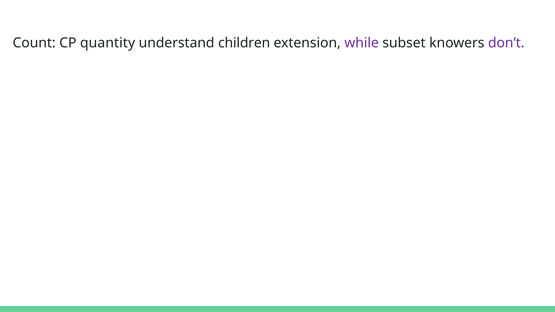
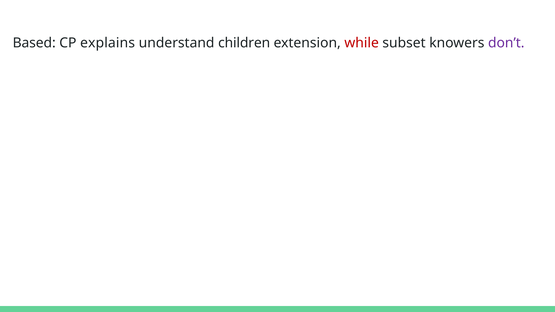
Count: Count -> Based
quantity: quantity -> explains
while colour: purple -> red
